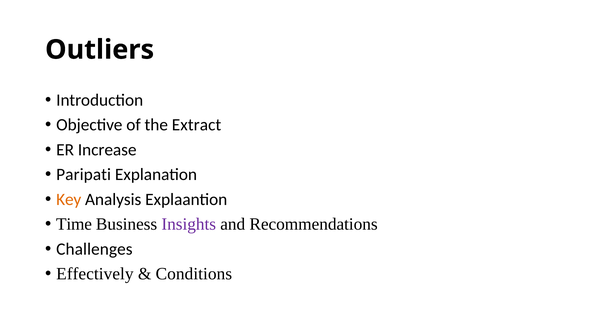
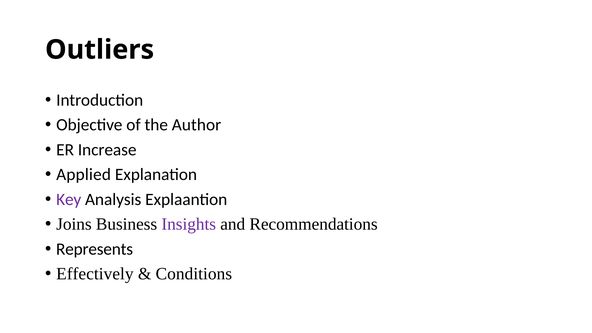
Extract: Extract -> Author
Paripati: Paripati -> Applied
Key colour: orange -> purple
Time: Time -> Joins
Challenges: Challenges -> Represents
